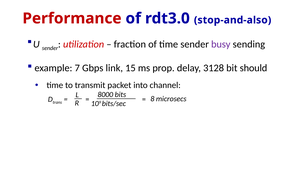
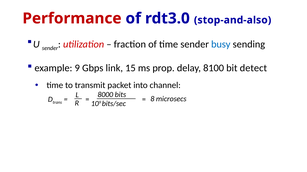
busy colour: purple -> blue
7: 7 -> 9
3128: 3128 -> 8100
should: should -> detect
